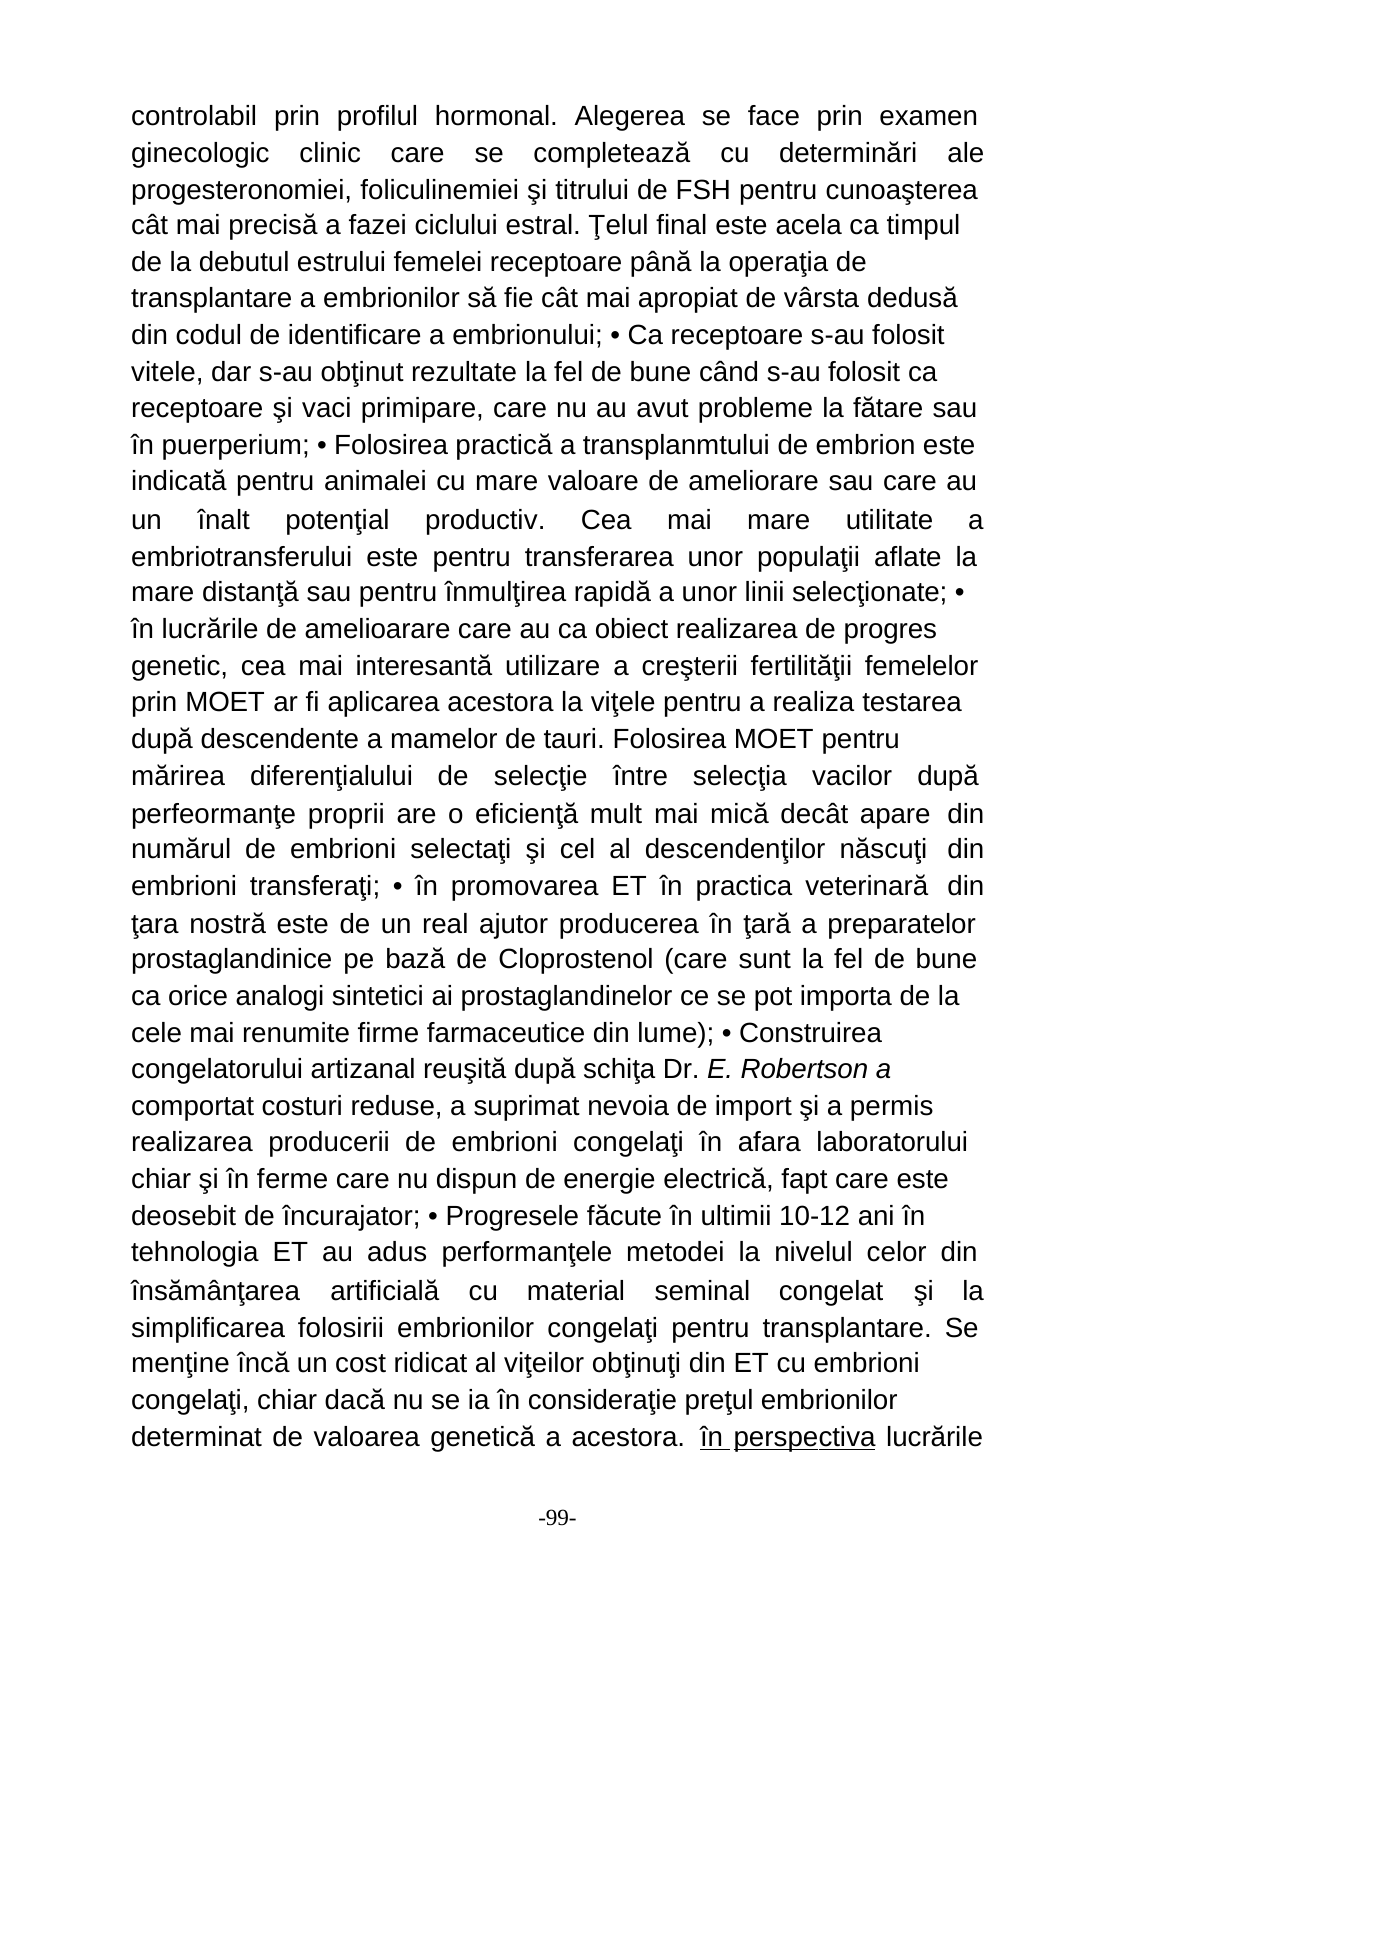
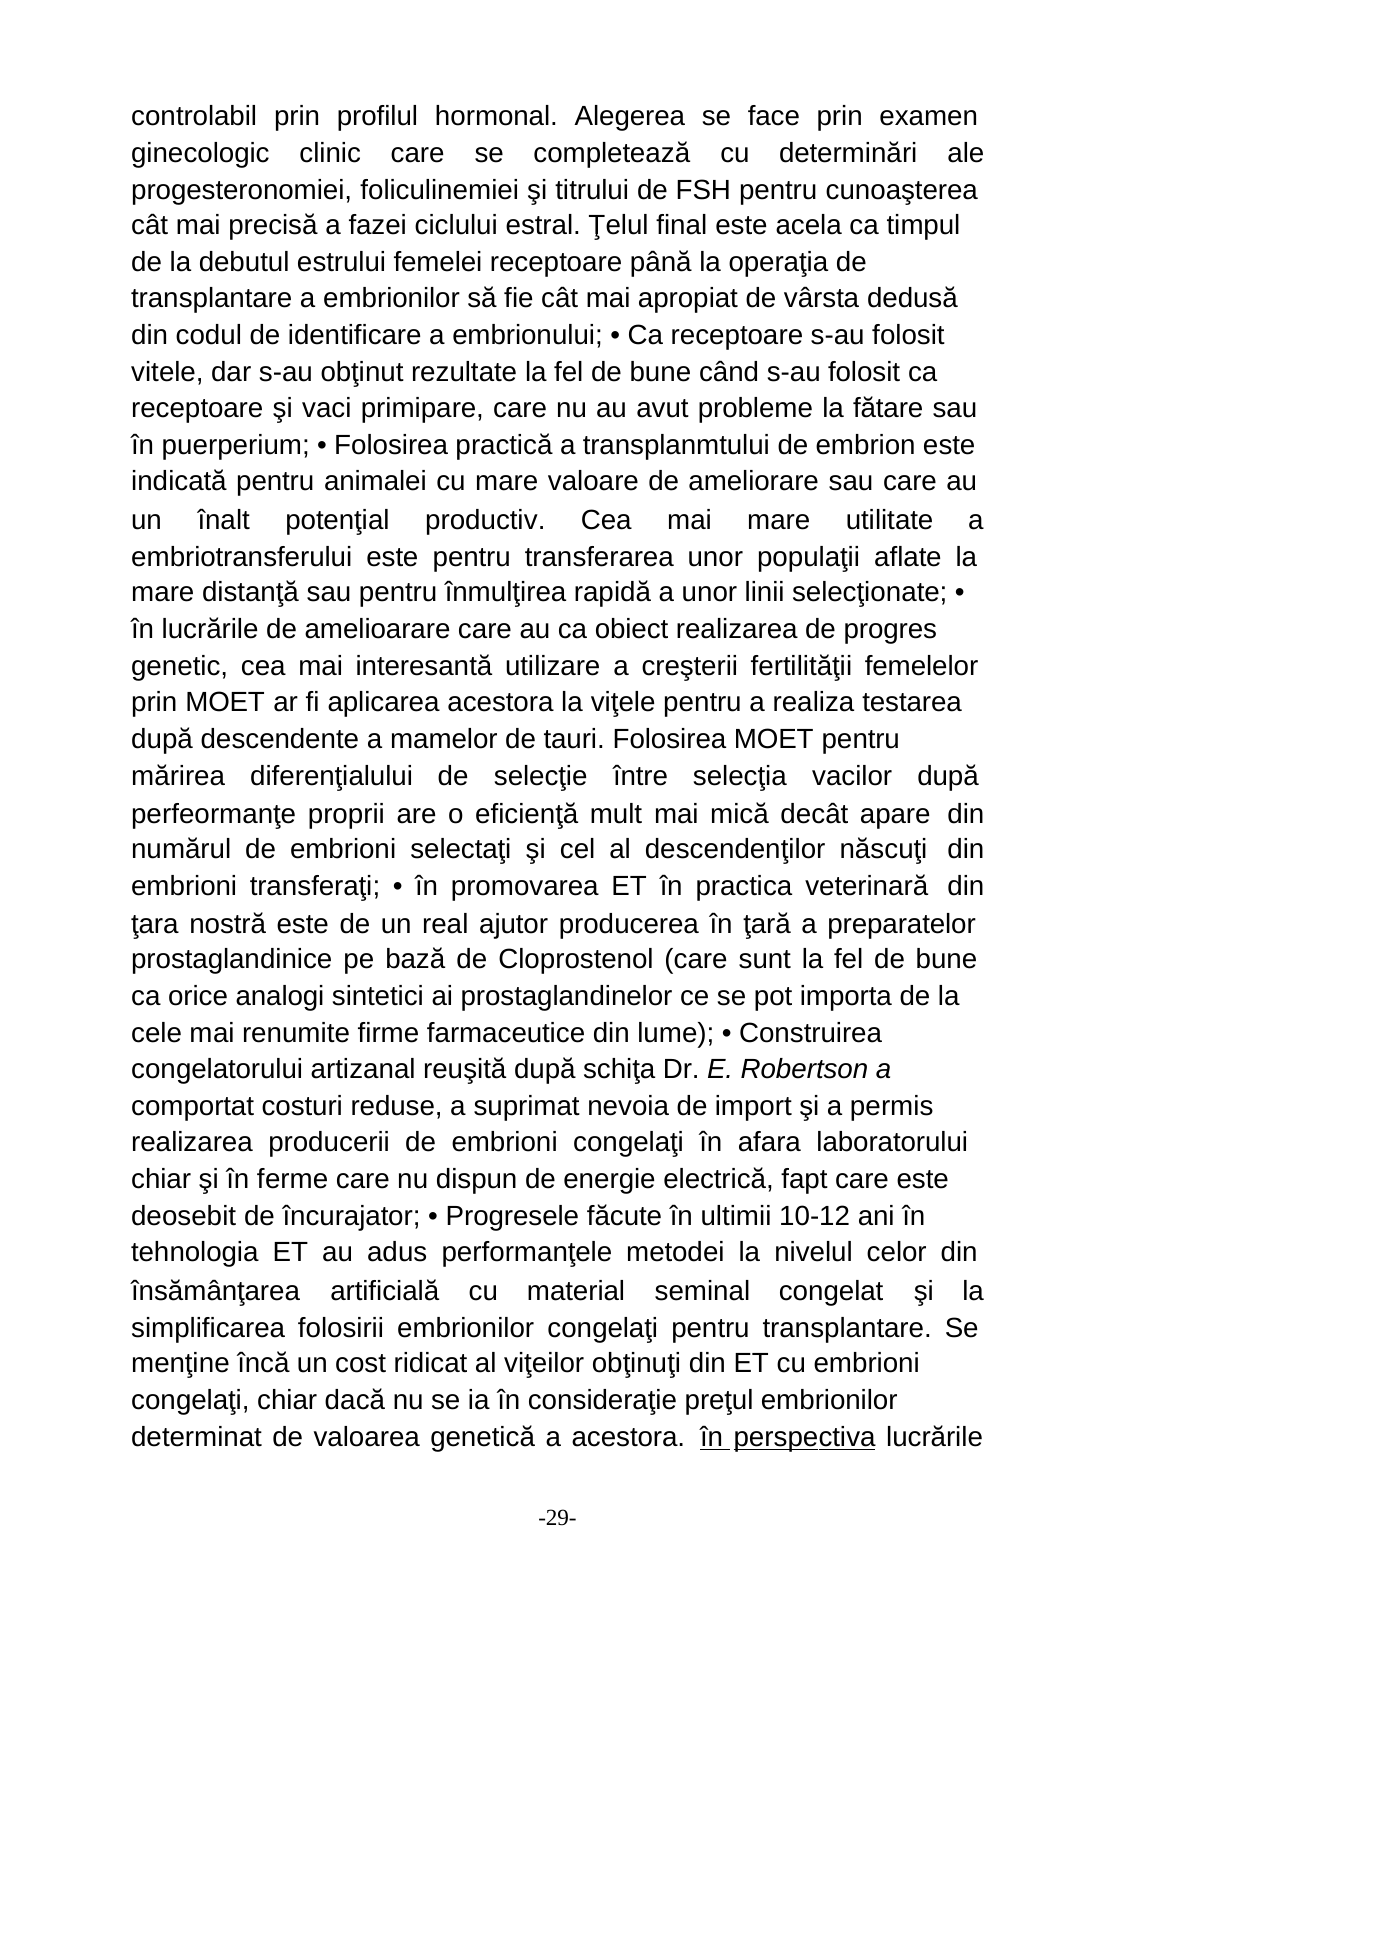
-99-: -99- -> -29-
